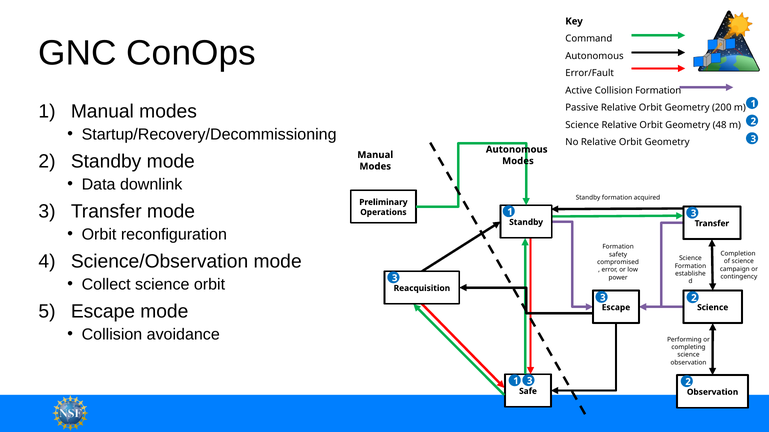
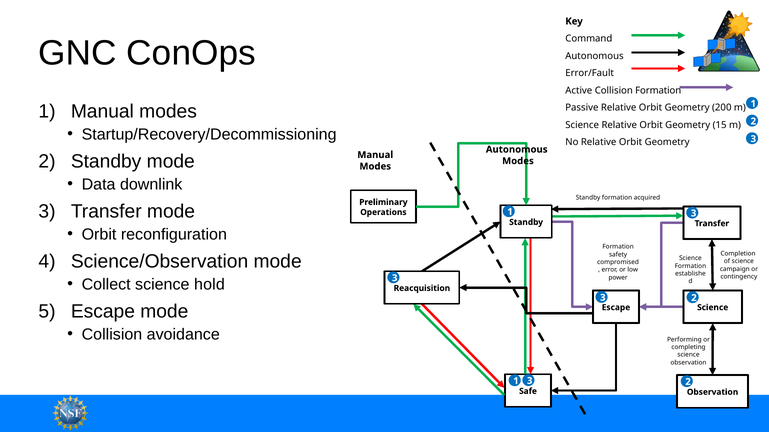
48: 48 -> 15
science orbit: orbit -> hold
